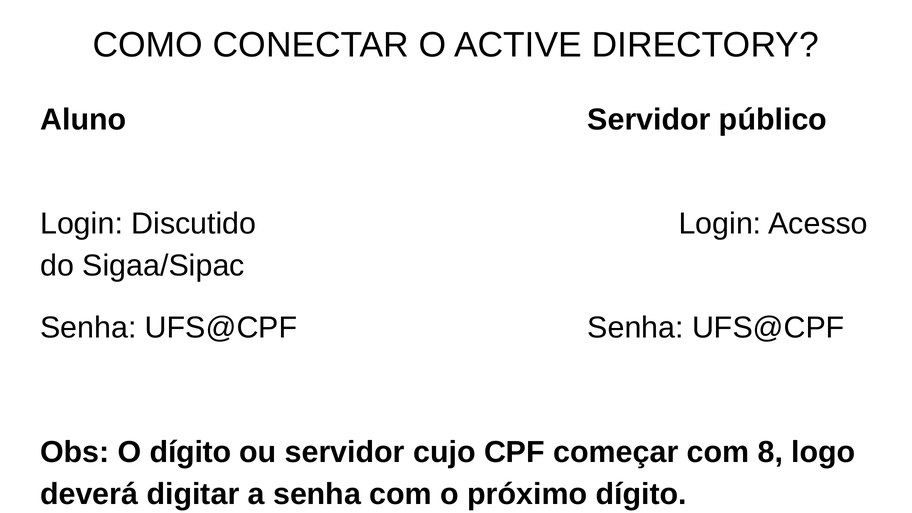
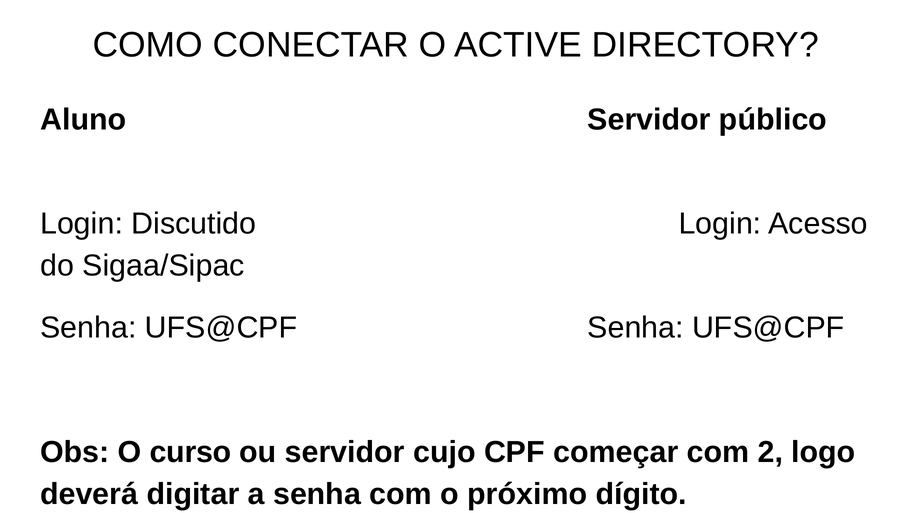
O dígito: dígito -> curso
8: 8 -> 2
